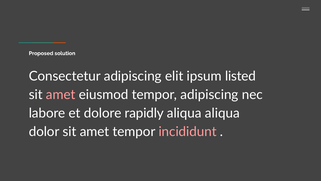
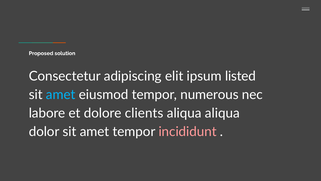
amet at (61, 94) colour: pink -> light blue
tempor adipiscing: adipiscing -> numerous
rapidly: rapidly -> clients
